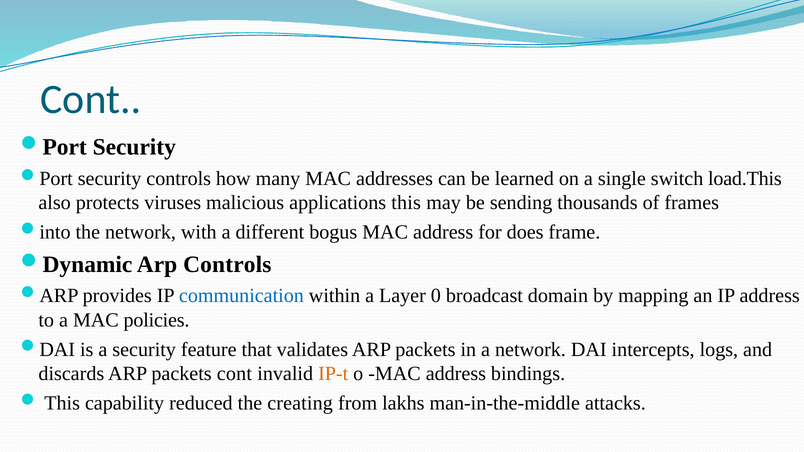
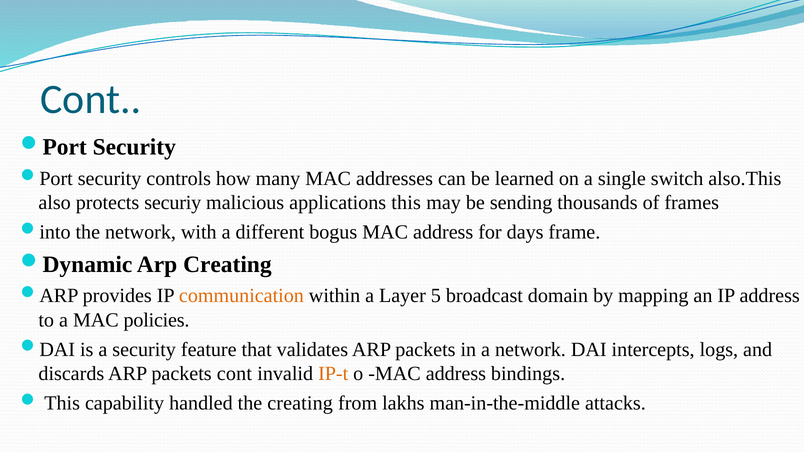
load.This: load.This -> also.This
viruses: viruses -> securiy
does: does -> days
Arp Controls: Controls -> Creating
communication colour: blue -> orange
0: 0 -> 5
reduced: reduced -> handled
